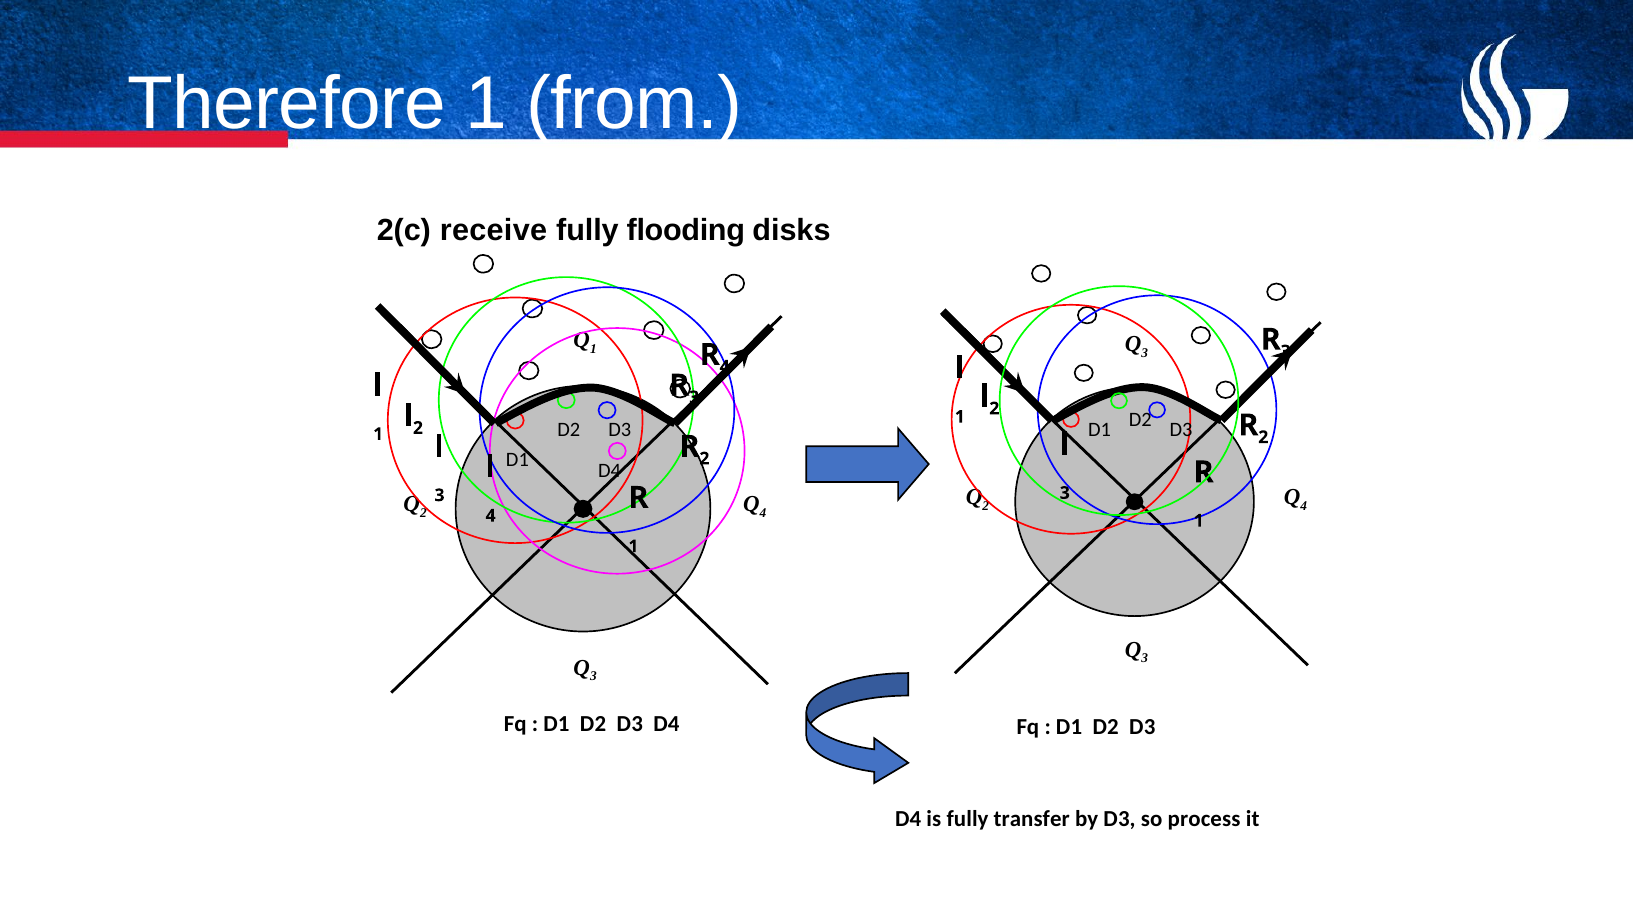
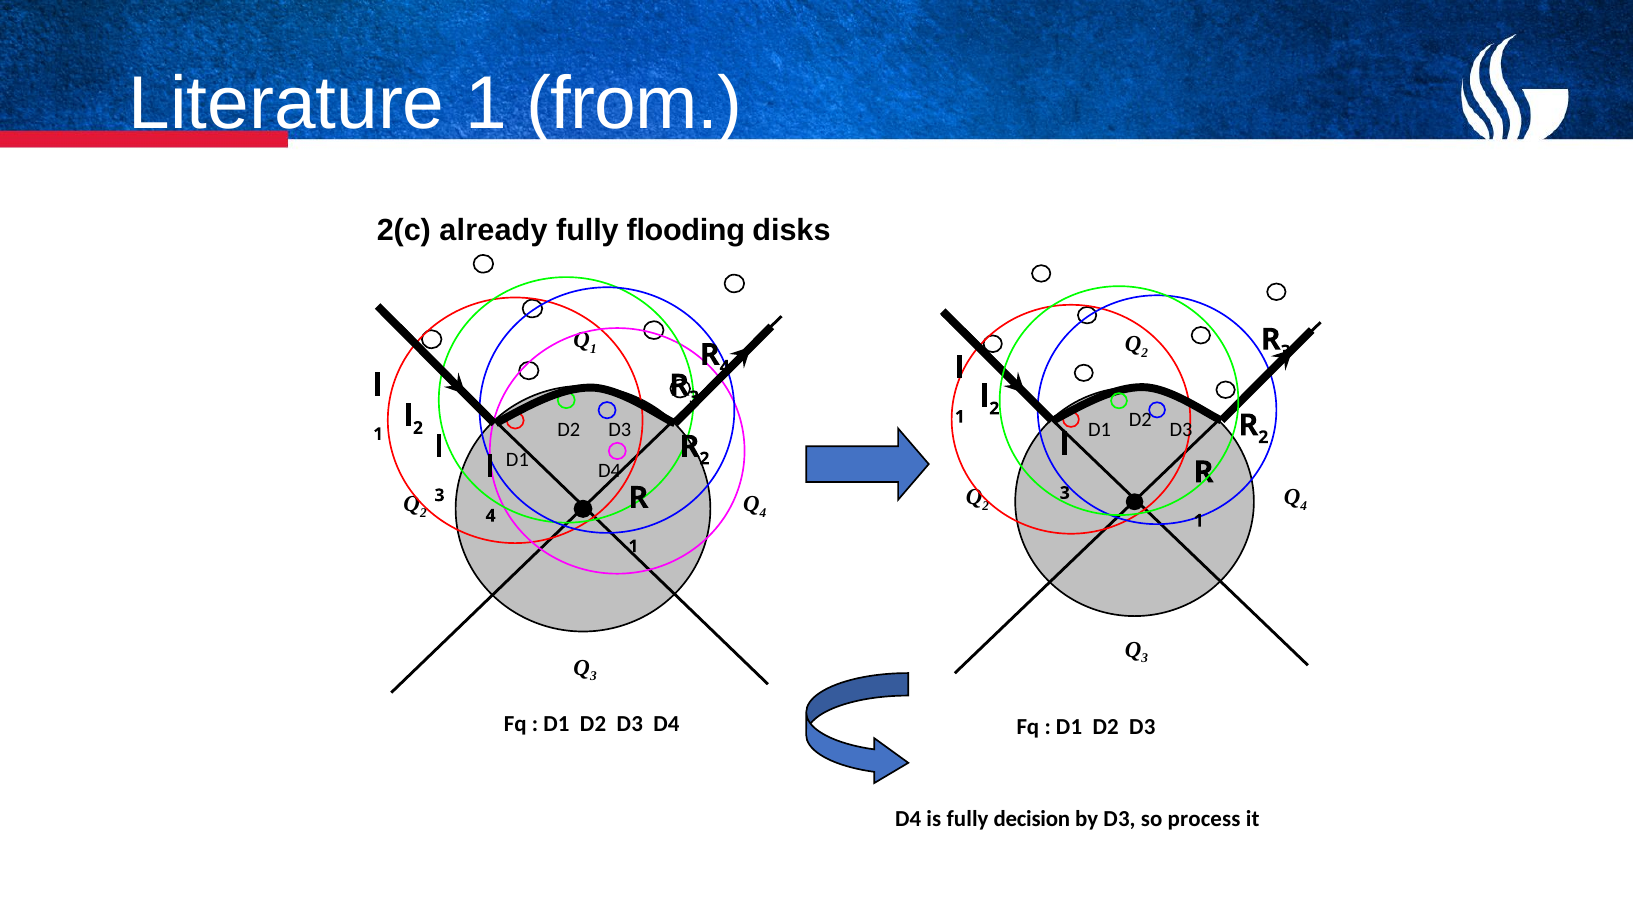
Therefore: Therefore -> Literature
receive: receive -> already
3 at (1145, 353): 3 -> 2
transfer: transfer -> decision
